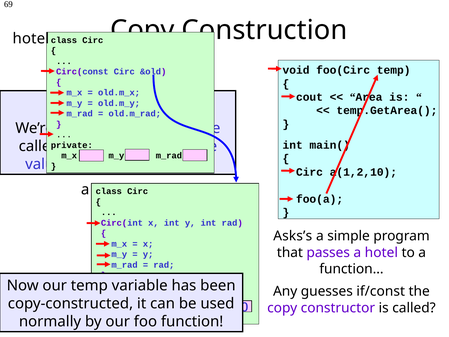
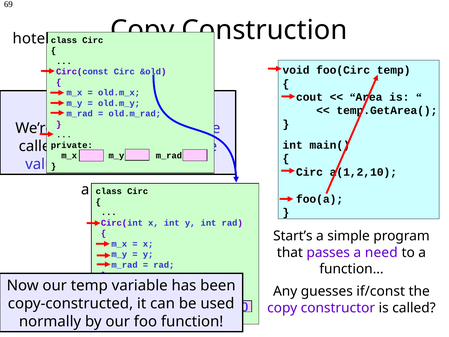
Asks’s: Asks’s -> Start’s
a hotel: hotel -> need
